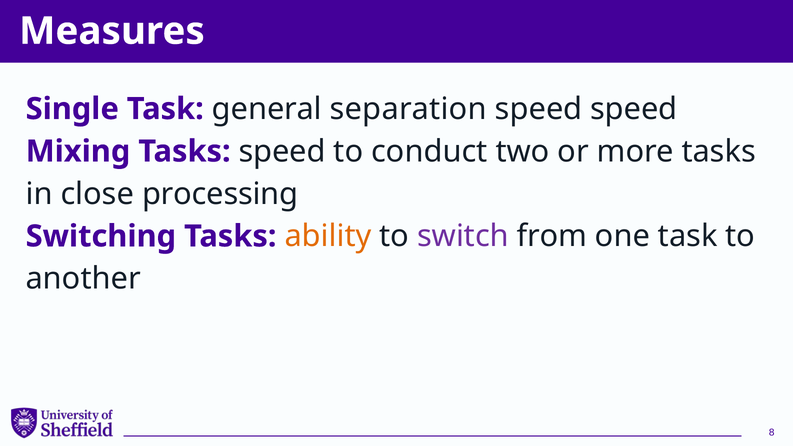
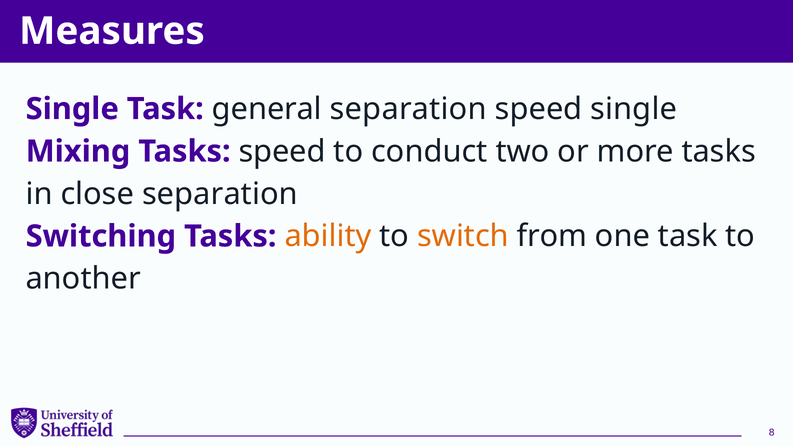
speed speed: speed -> single
close processing: processing -> separation
switch colour: purple -> orange
